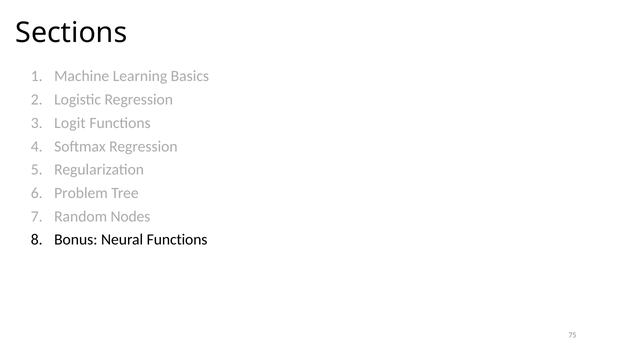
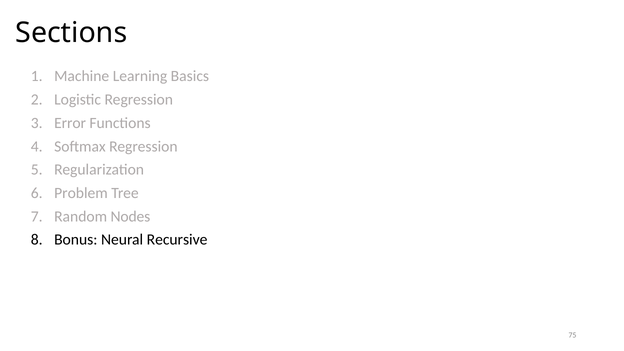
Logit: Logit -> Error
Neural Functions: Functions -> Recursive
